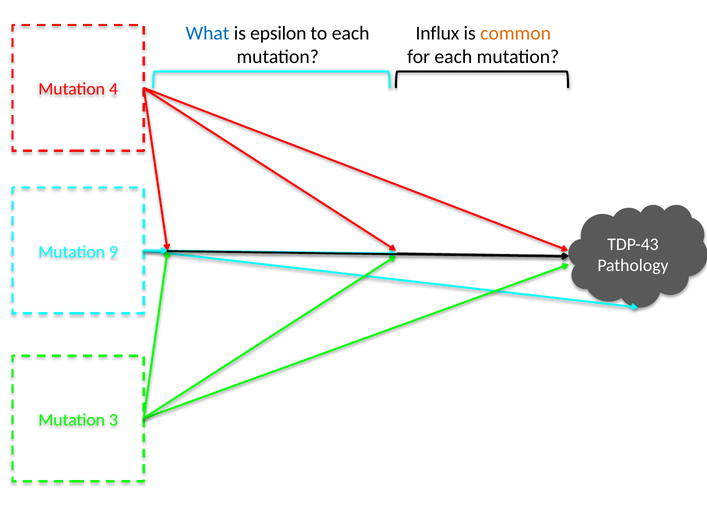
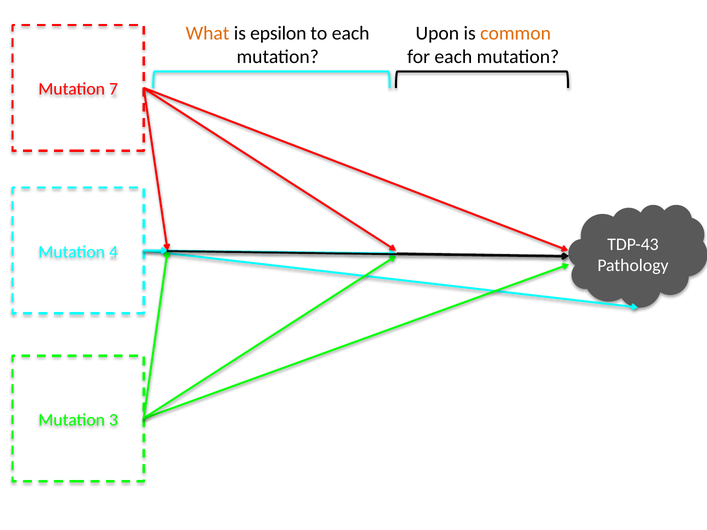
What colour: blue -> orange
Influx: Influx -> Upon
4: 4 -> 7
9: 9 -> 4
